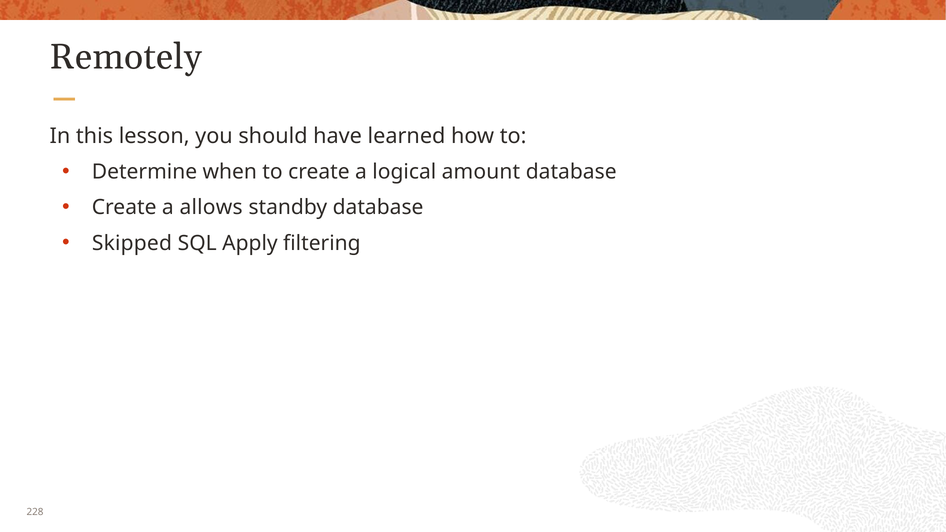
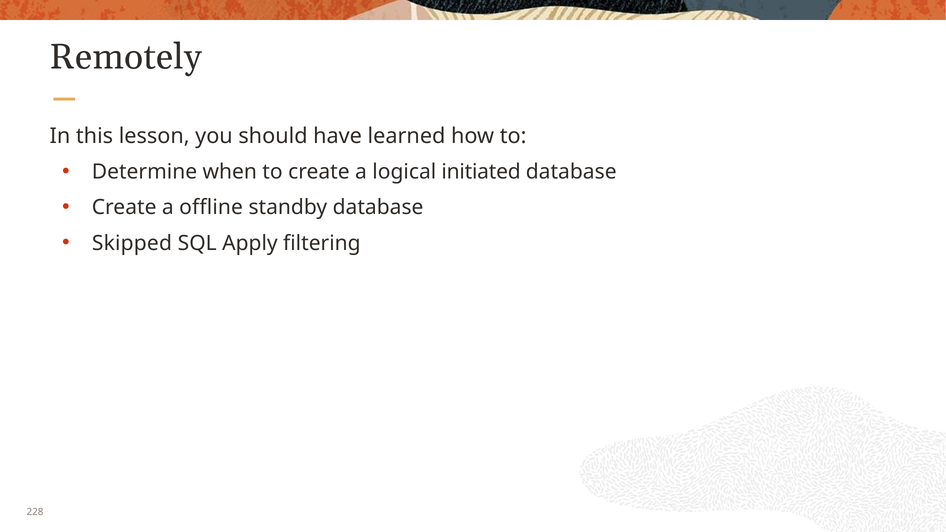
amount: amount -> initiated
allows: allows -> offline
